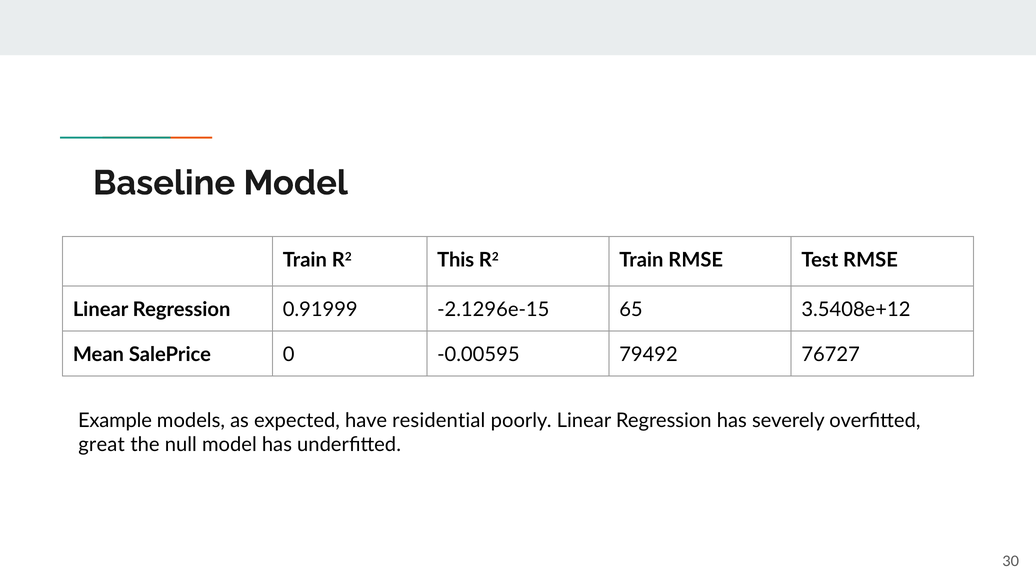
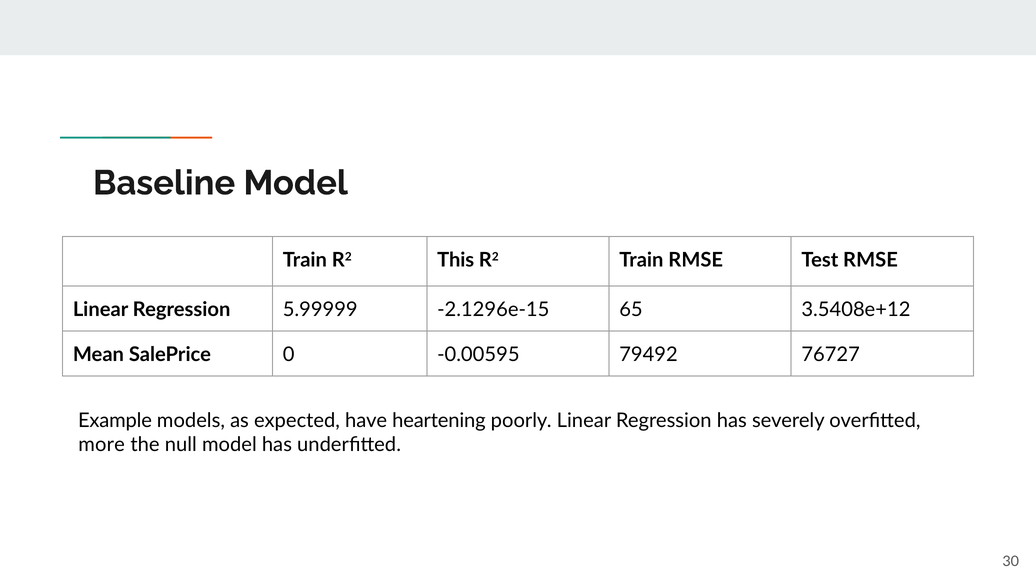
0.91999: 0.91999 -> 5.99999
residential: residential -> heartening
great: great -> more
